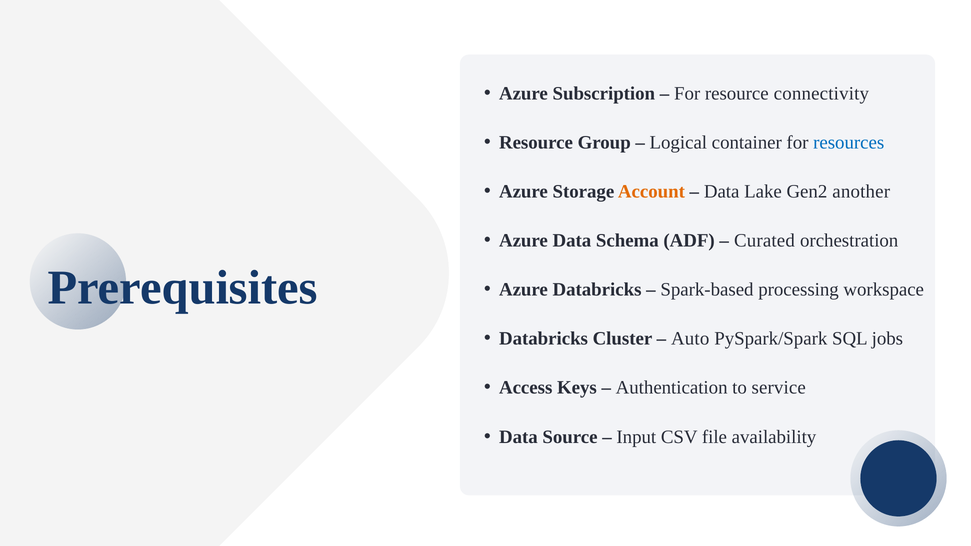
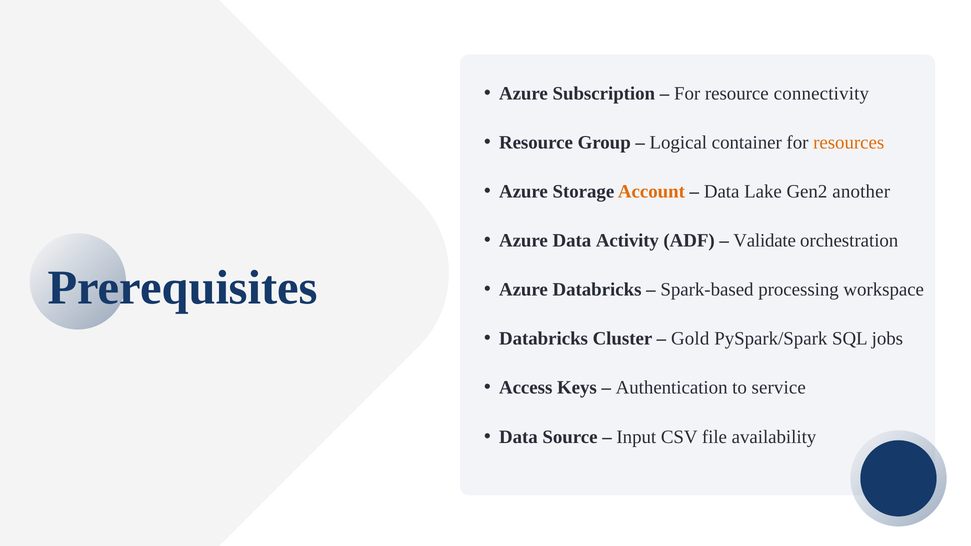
resources colour: blue -> orange
Schema: Schema -> Activity
Curated: Curated -> Validate
Auto: Auto -> Gold
